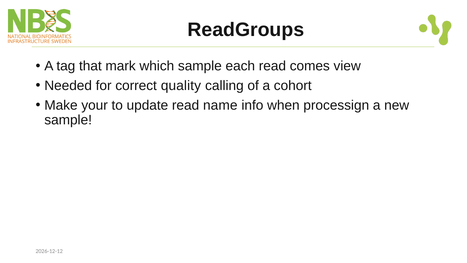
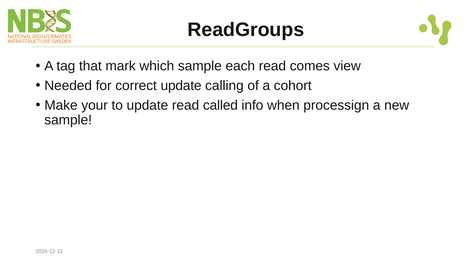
correct quality: quality -> update
name: name -> called
